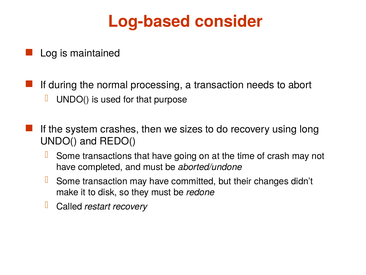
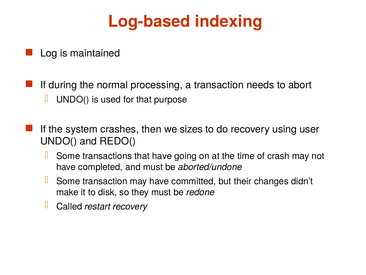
consider: consider -> indexing
long: long -> user
